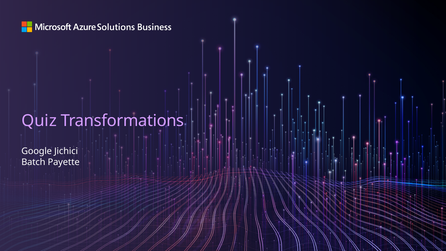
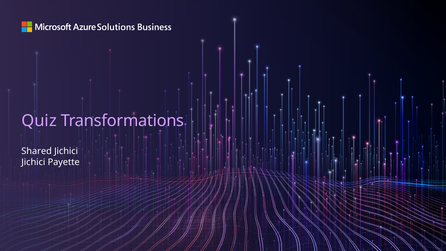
Google: Google -> Shared
Batch at (33, 162): Batch -> Jichici
